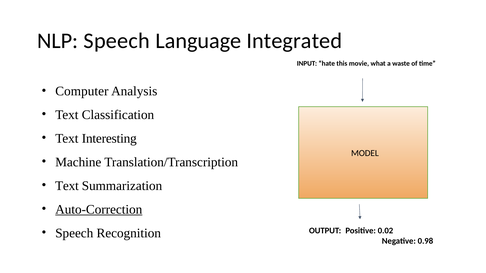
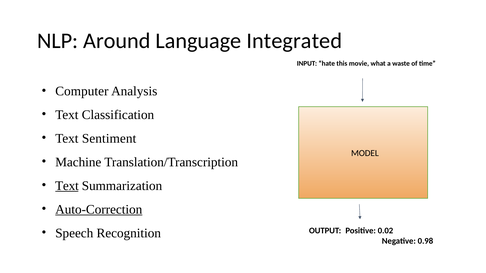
NLP Speech: Speech -> Around
Interesting: Interesting -> Sentiment
Text at (67, 186) underline: none -> present
